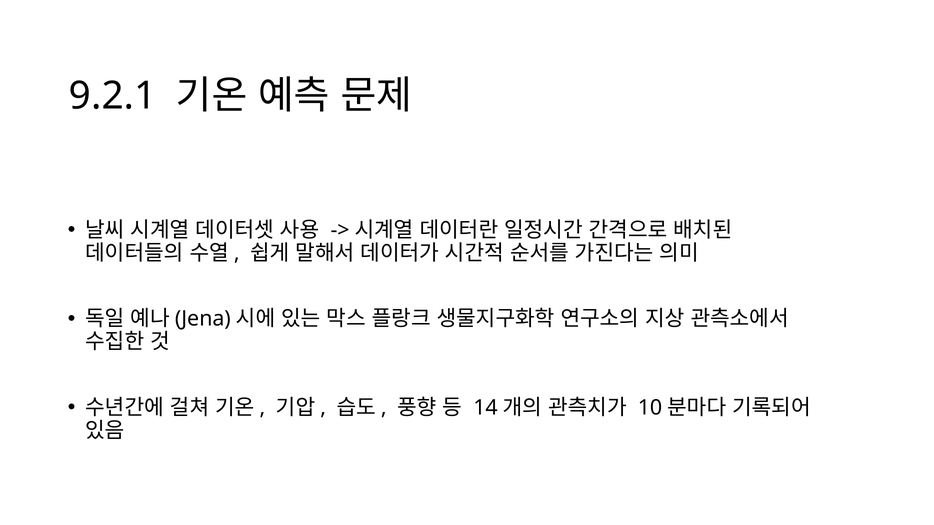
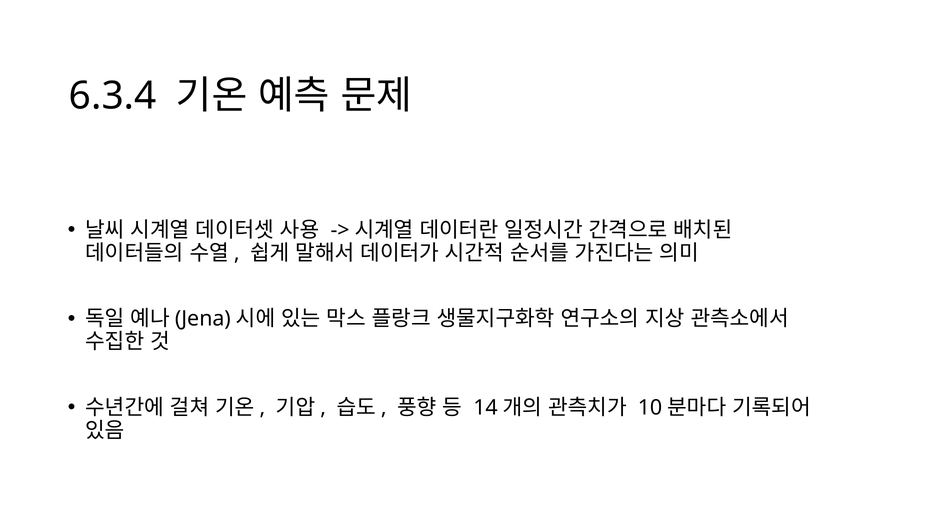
9.2.1: 9.2.1 -> 6.3.4
